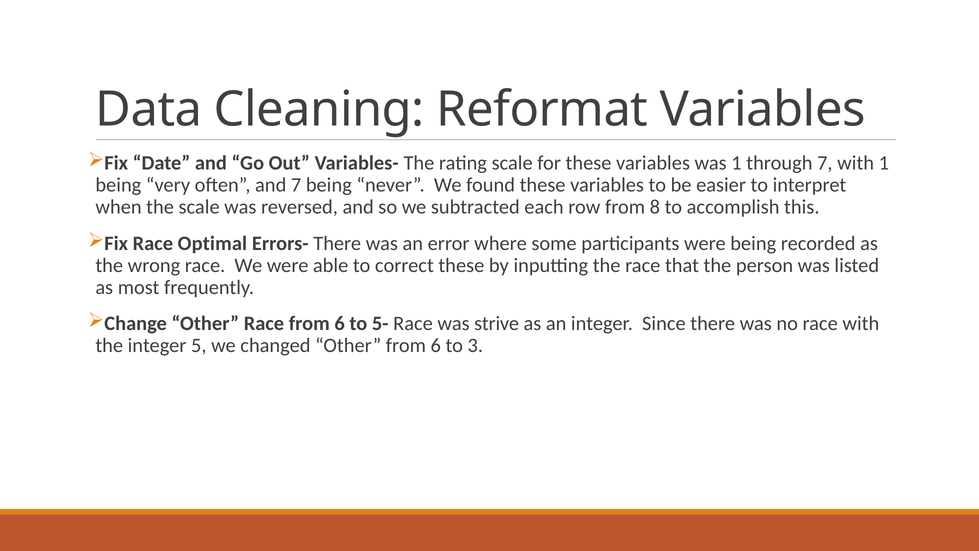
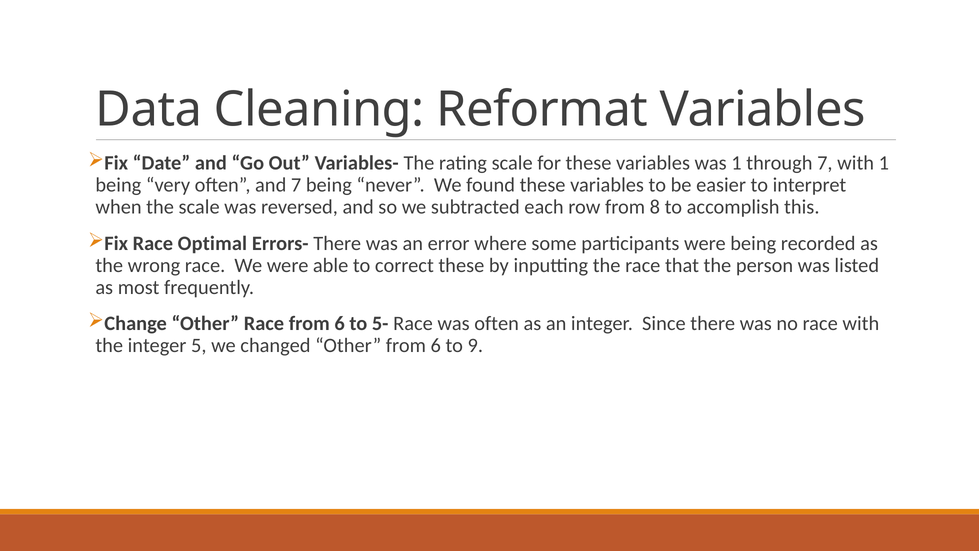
was strive: strive -> often
3: 3 -> 9
